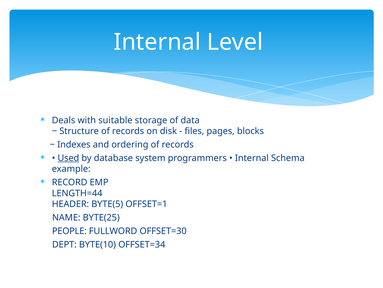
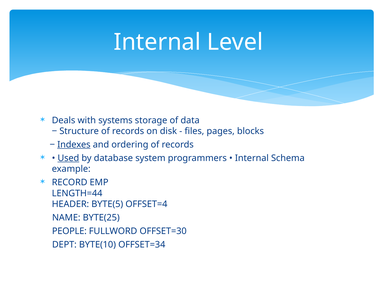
suitable: suitable -> systems
Indexes underline: none -> present
OFFSET=1: OFFSET=1 -> OFFSET=4
